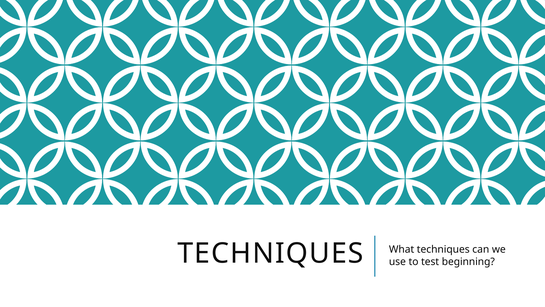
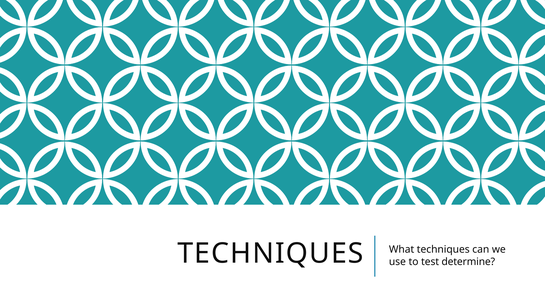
beginning: beginning -> determine
